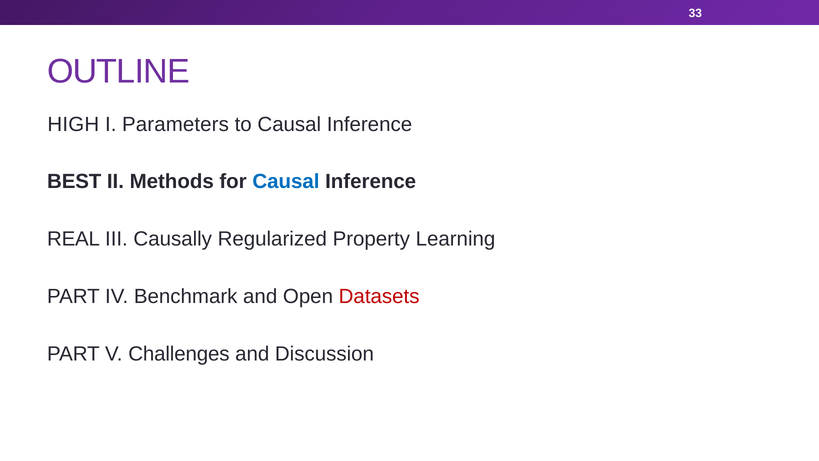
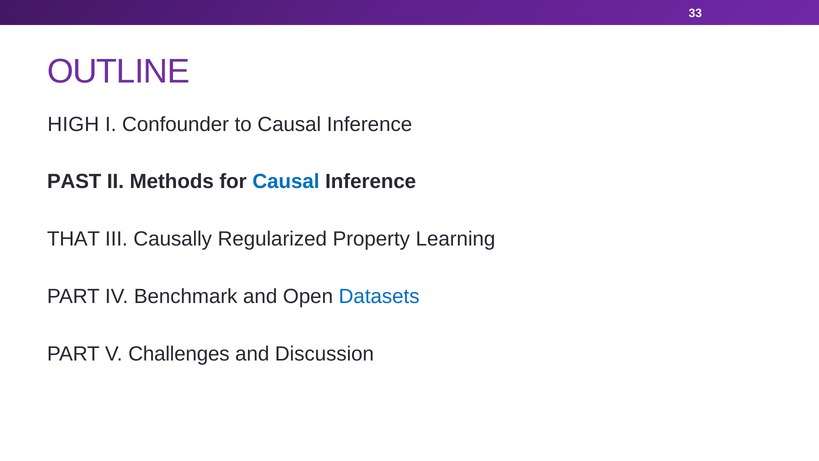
Parameters: Parameters -> Confounder
BEST: BEST -> PAST
REAL: REAL -> THAT
Datasets colour: red -> blue
